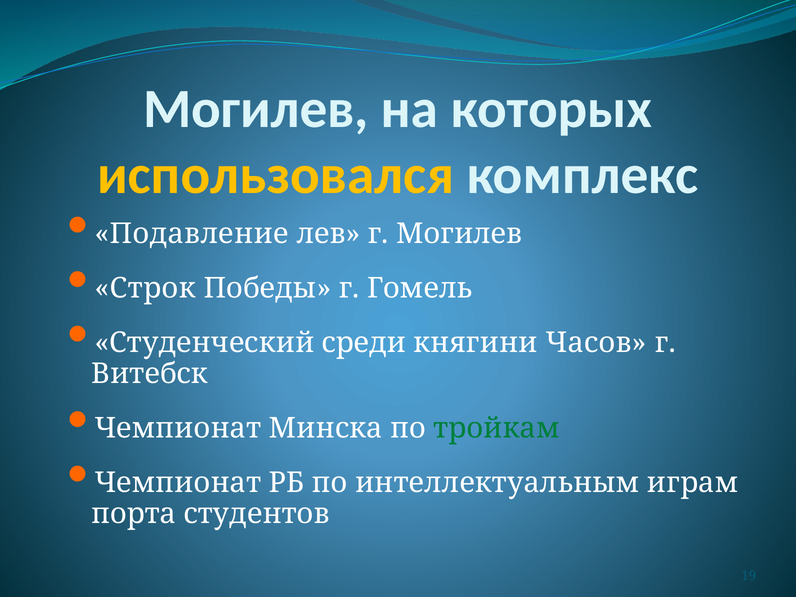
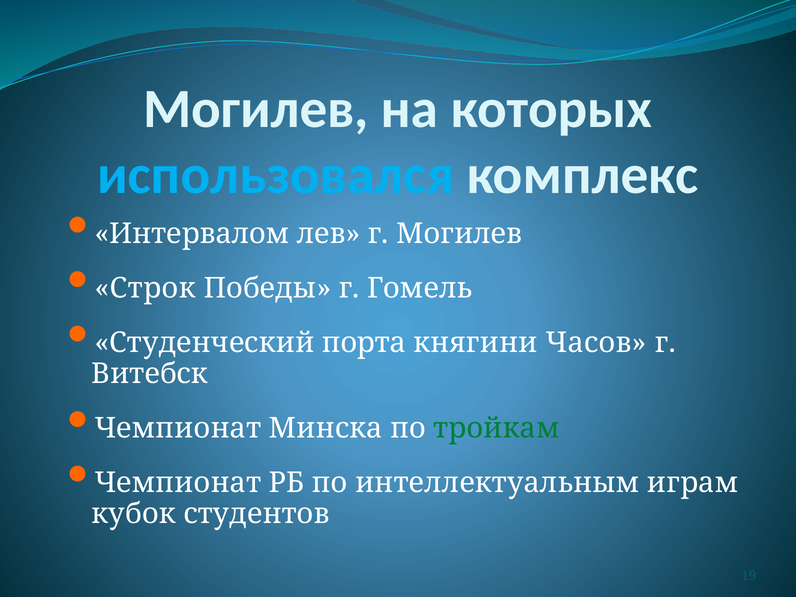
использовался colour: yellow -> light blue
Подавление: Подавление -> Интервалом
среди: среди -> порта
порта: порта -> кубок
